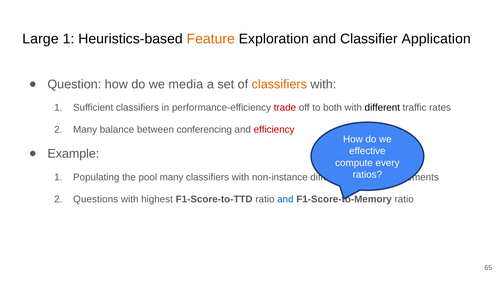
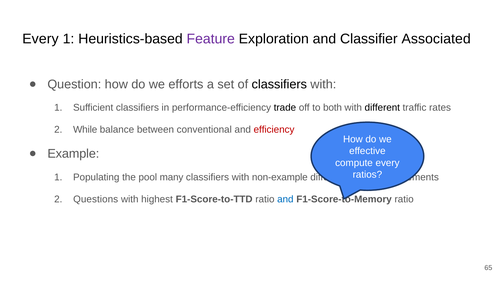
Large at (40, 39): Large -> Every
Feature at (211, 39) colour: orange -> purple
Application: Application -> Associated
media: media -> efforts
classifiers at (279, 84) colour: orange -> black
trade colour: red -> black
Many at (85, 130): Many -> While
conferencing: conferencing -> conventional
non-instance: non-instance -> non-example
